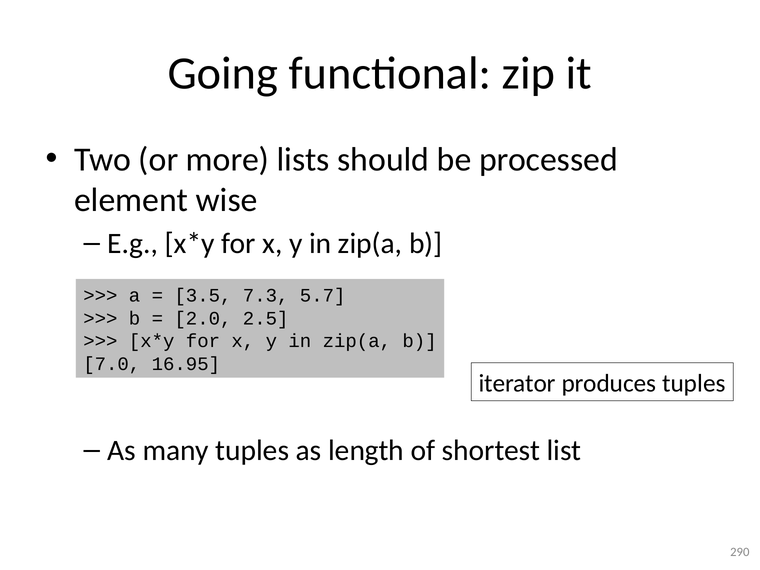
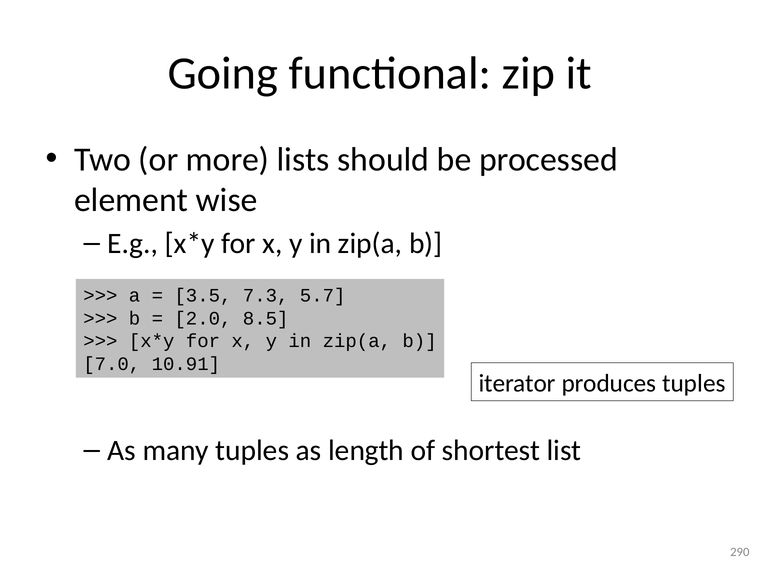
2.5: 2.5 -> 8.5
16.95: 16.95 -> 10.91
